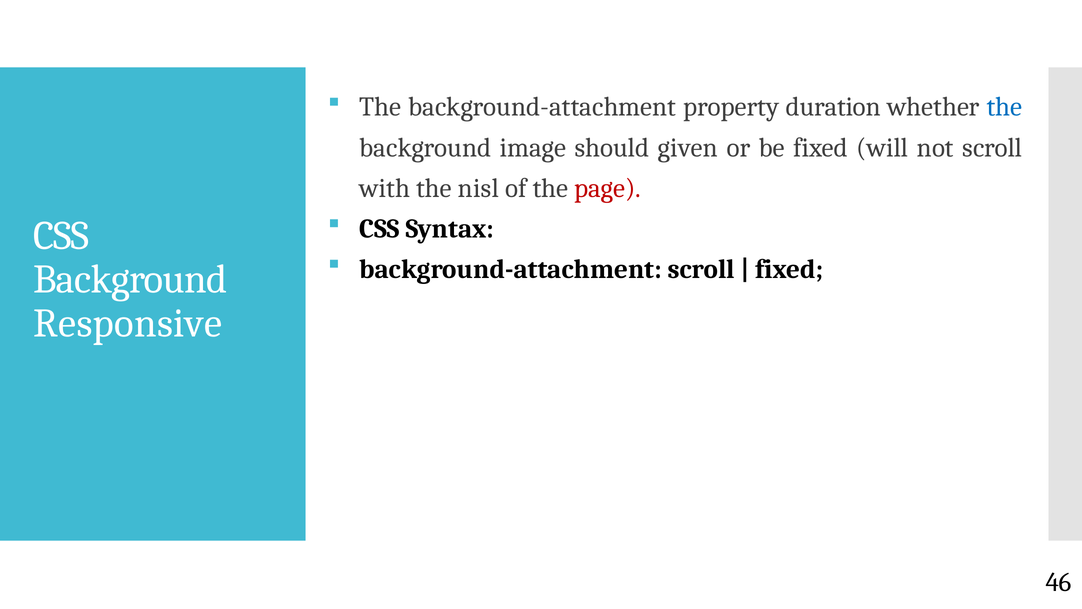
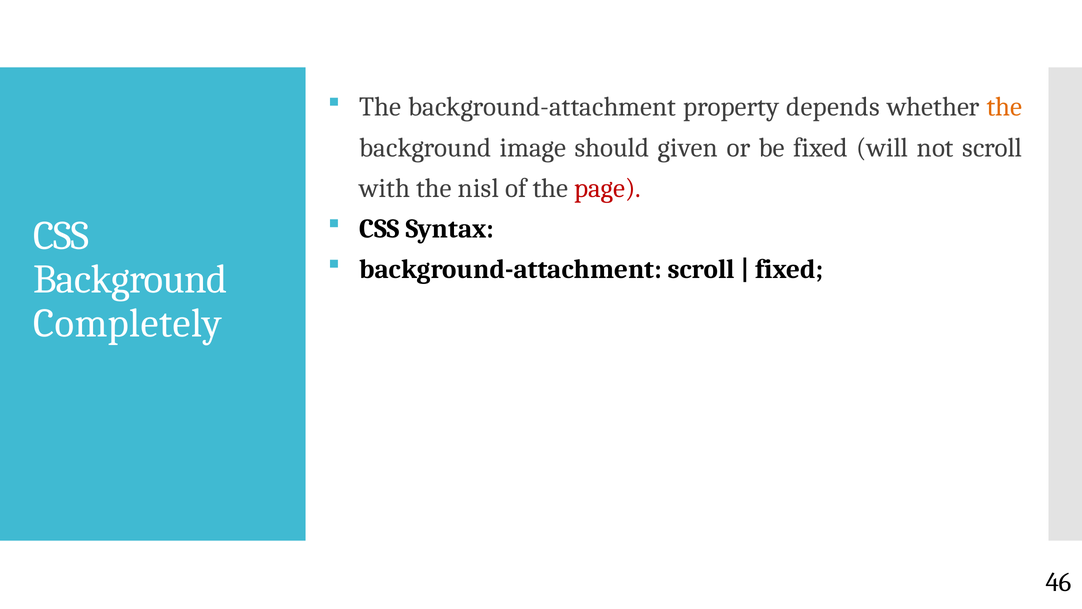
duration: duration -> depends
the at (1005, 107) colour: blue -> orange
Responsive: Responsive -> Completely
